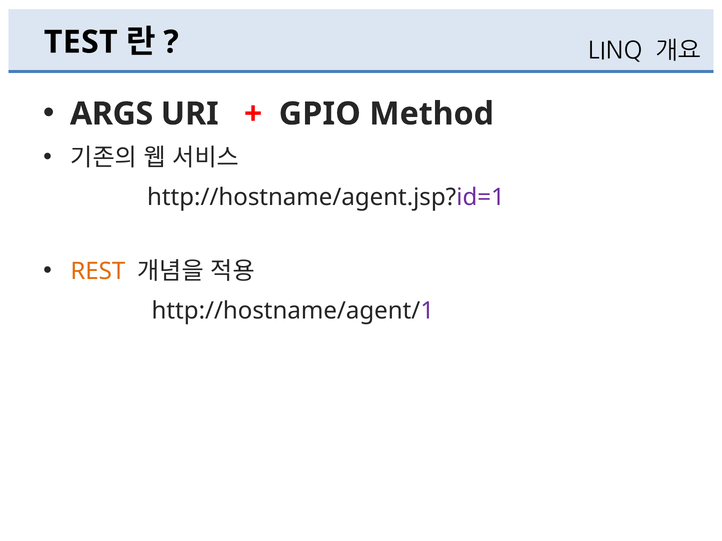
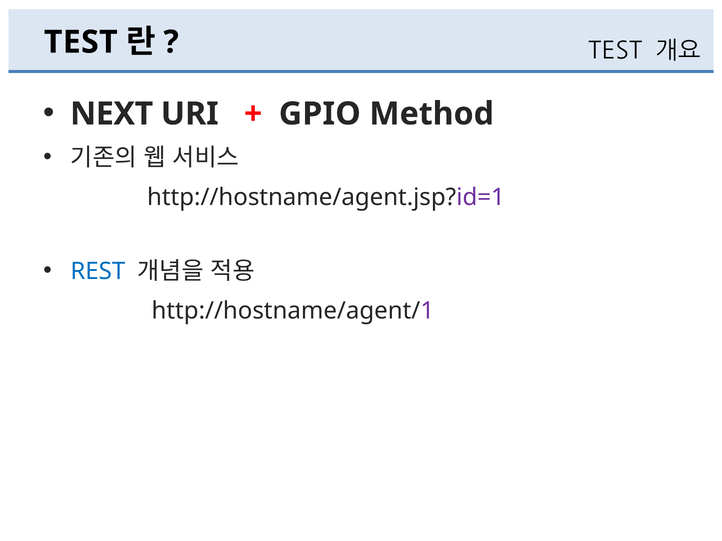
LINQ at (615, 51): LINQ -> TEST
ARGS: ARGS -> NEXT
REST colour: orange -> blue
